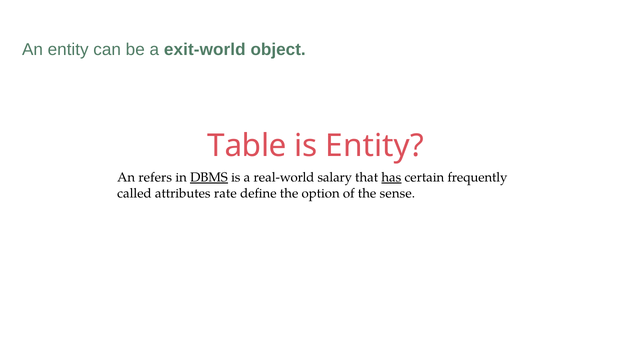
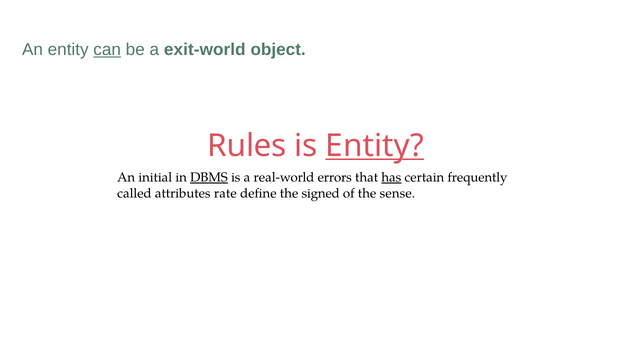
can underline: none -> present
Table: Table -> Rules
Entity at (375, 146) underline: none -> present
refers: refers -> initial
salary: salary -> errors
option: option -> signed
